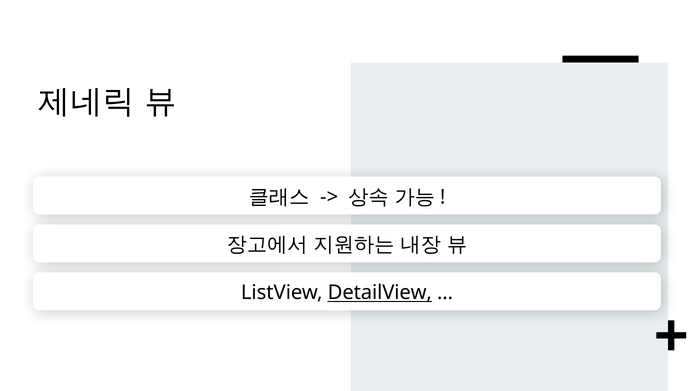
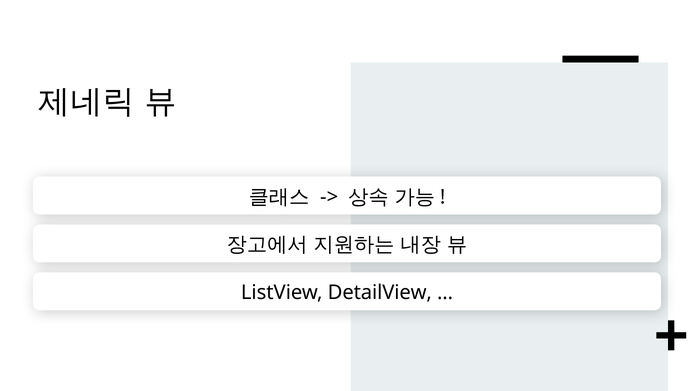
DetailView underline: present -> none
